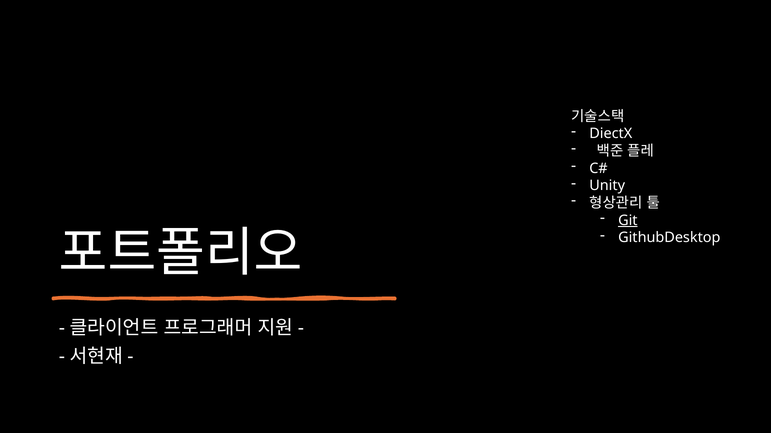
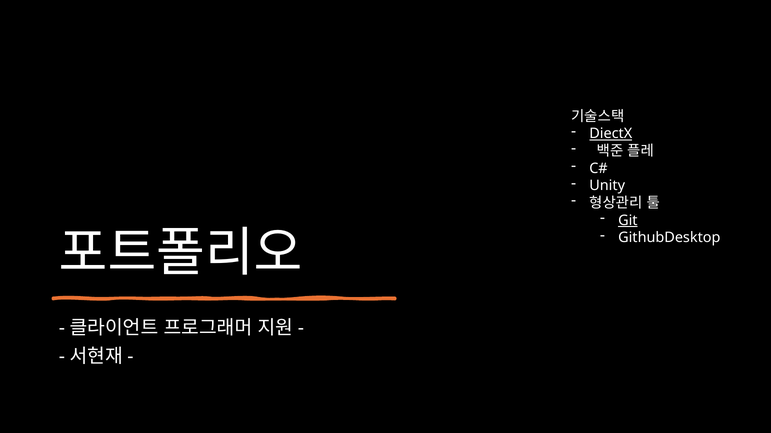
DiectX underline: none -> present
